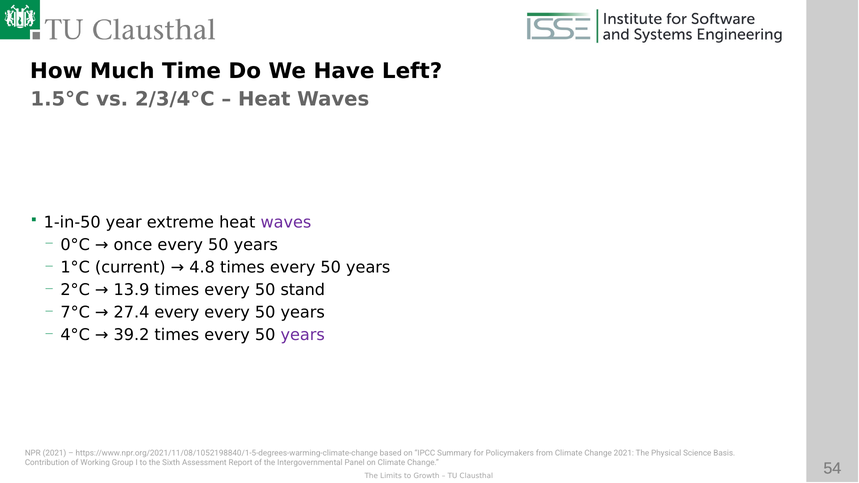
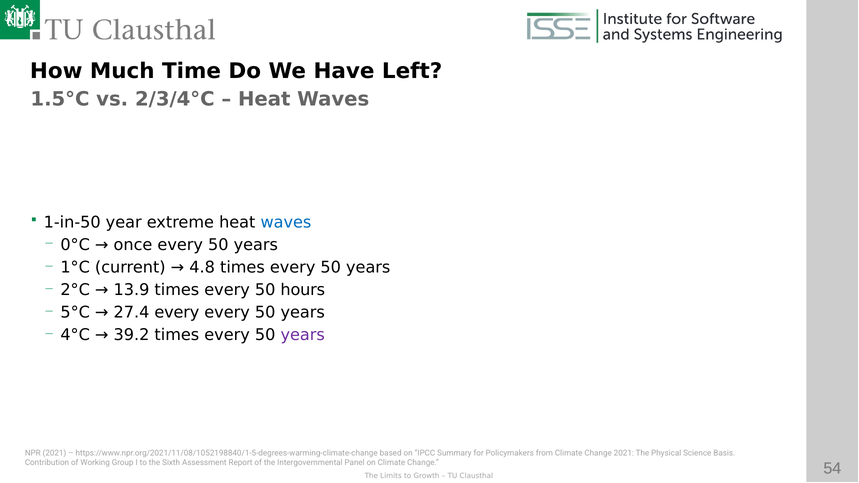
waves at (286, 222) colour: purple -> blue
stand: stand -> hours
7°C: 7°C -> 5°C
